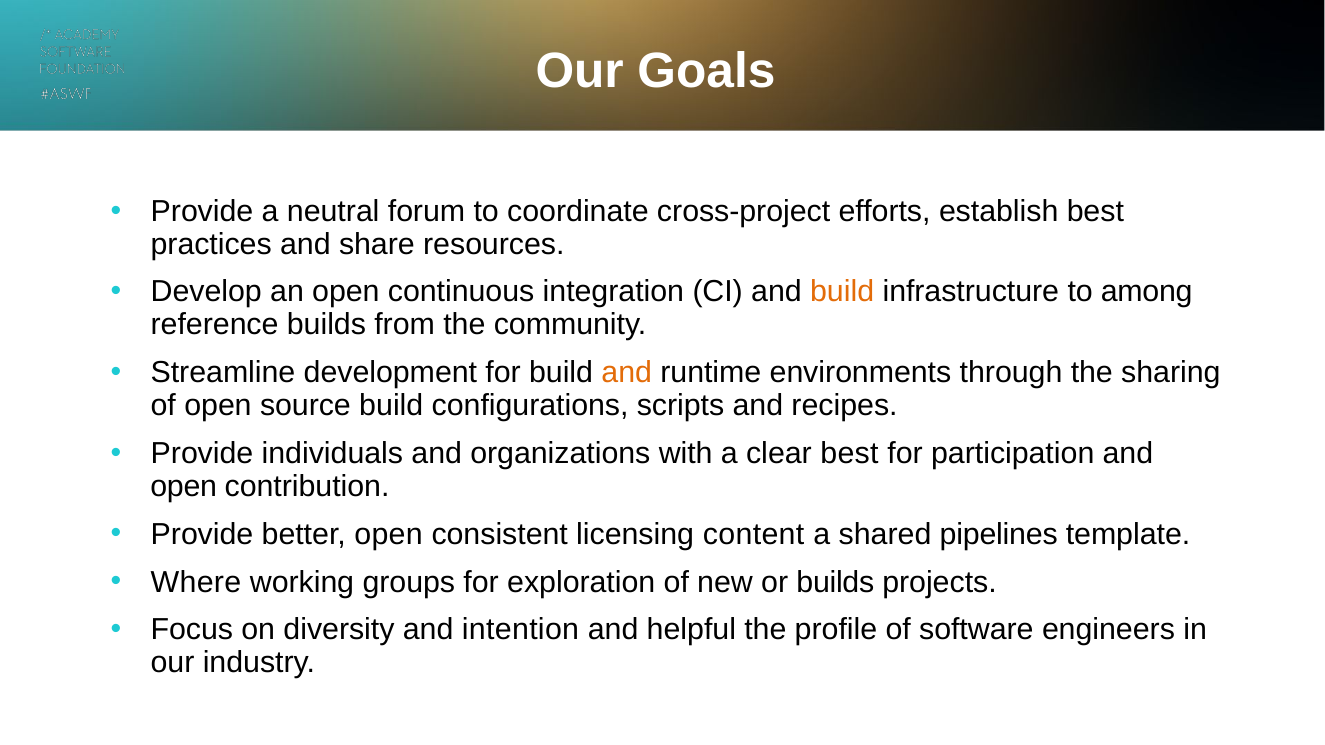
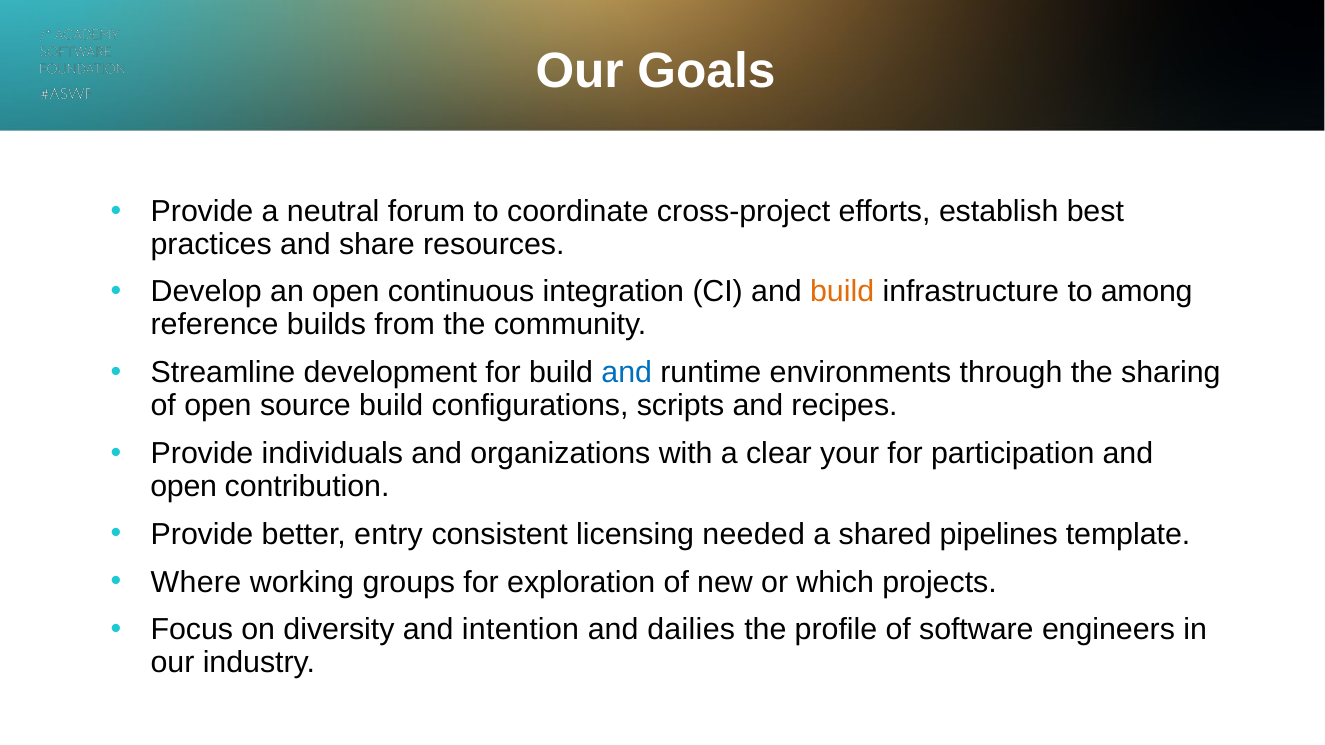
and at (627, 373) colour: orange -> blue
clear best: best -> your
better open: open -> entry
content: content -> needed
or builds: builds -> which
helpful: helpful -> dailies
